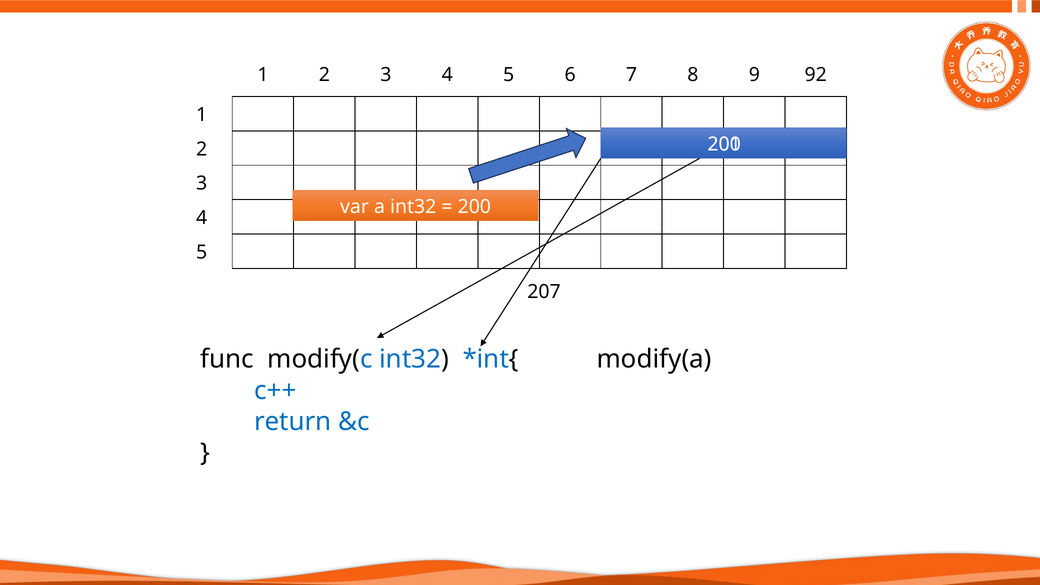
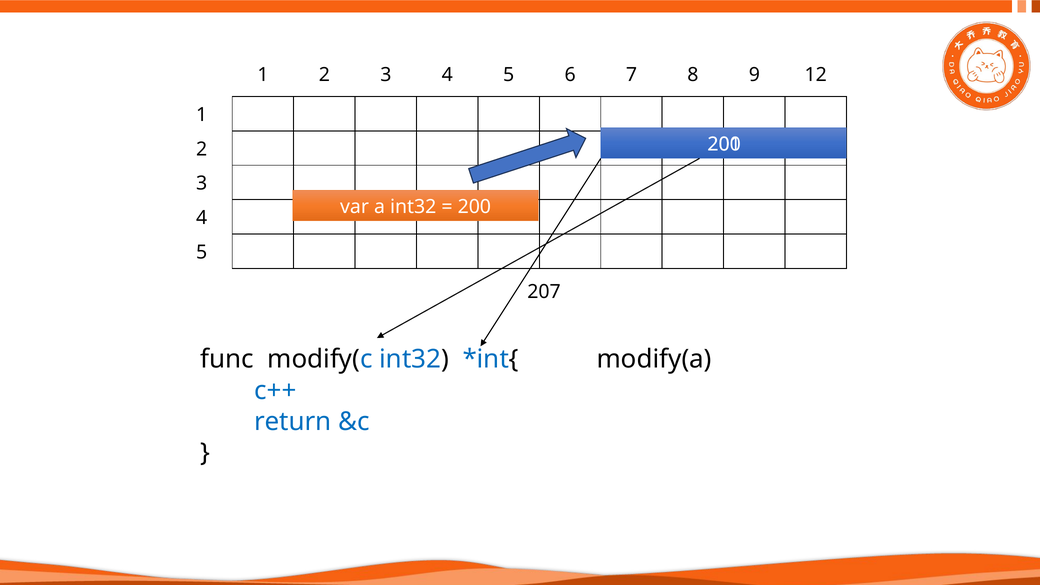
92: 92 -> 12
